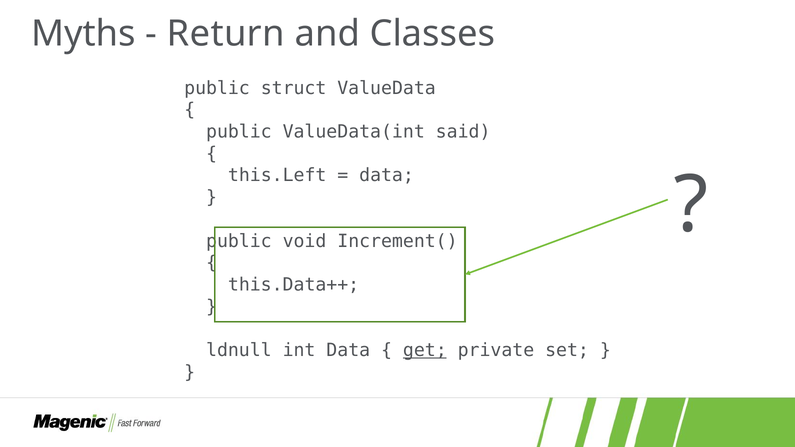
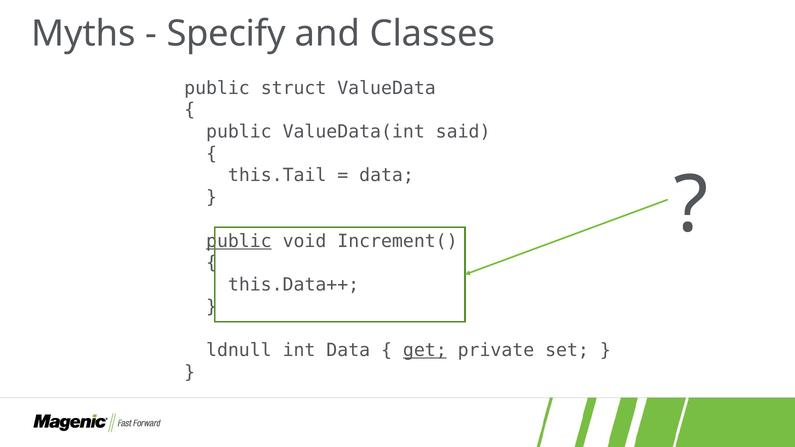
Return: Return -> Specify
this.Left: this.Left -> this.Tail
public at (239, 241) underline: none -> present
